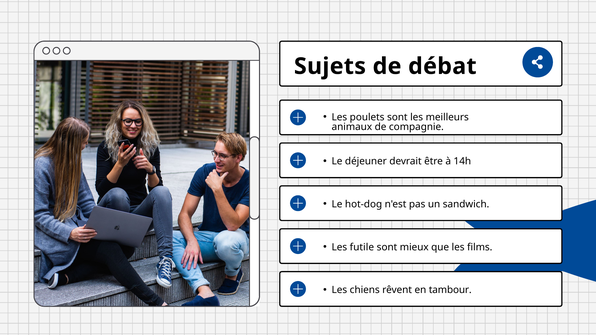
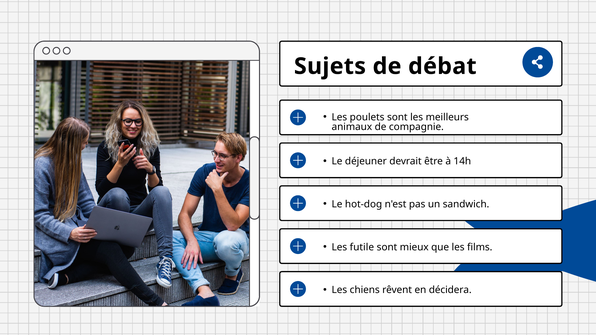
tambour: tambour -> décidera
